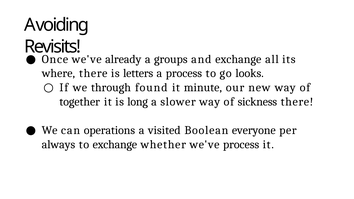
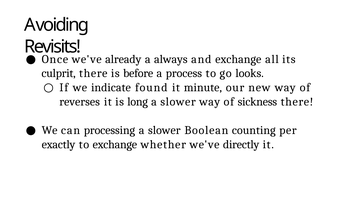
groups: groups -> always
where: where -> culprit
letters: letters -> before
through: through -> indicate
together: together -> reverses
operations: operations -> processing
visited at (164, 130): visited -> slower
everyone: everyone -> counting
always: always -> exactly
we've process: process -> directly
